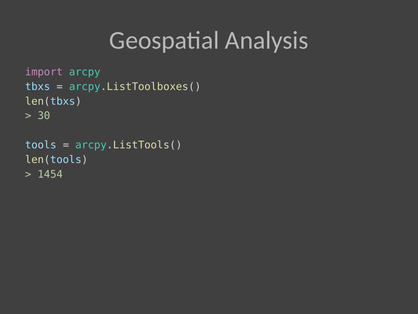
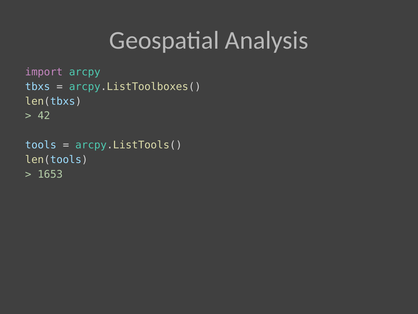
30: 30 -> 42
1454: 1454 -> 1653
